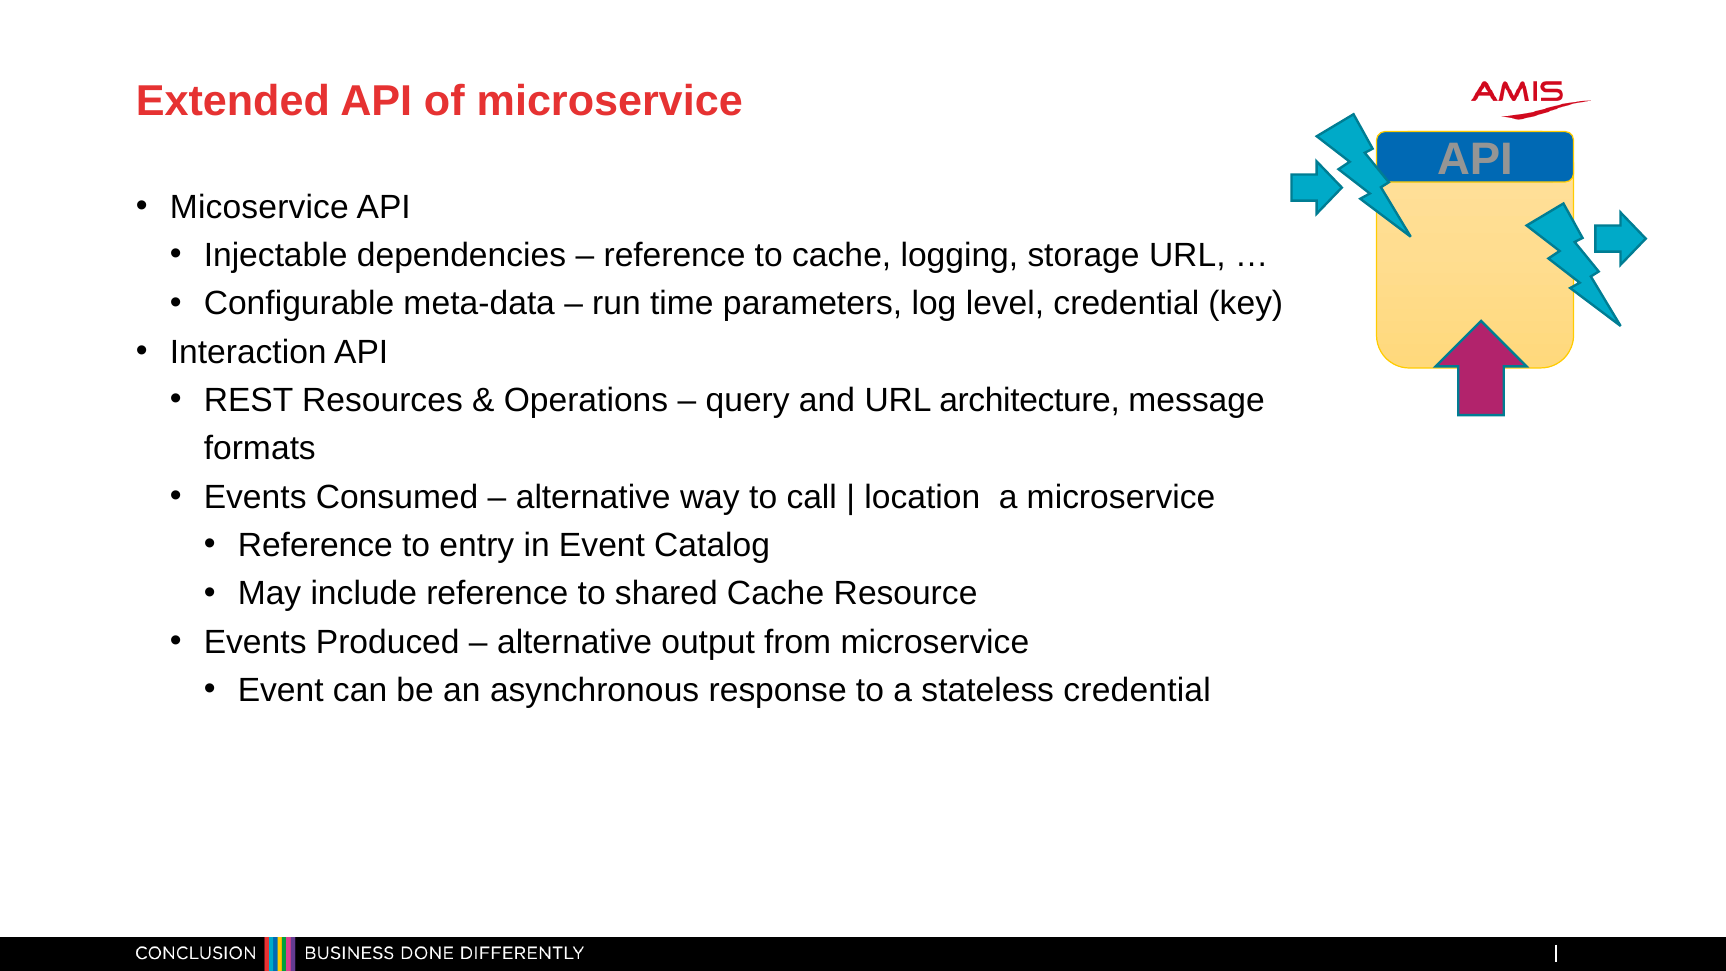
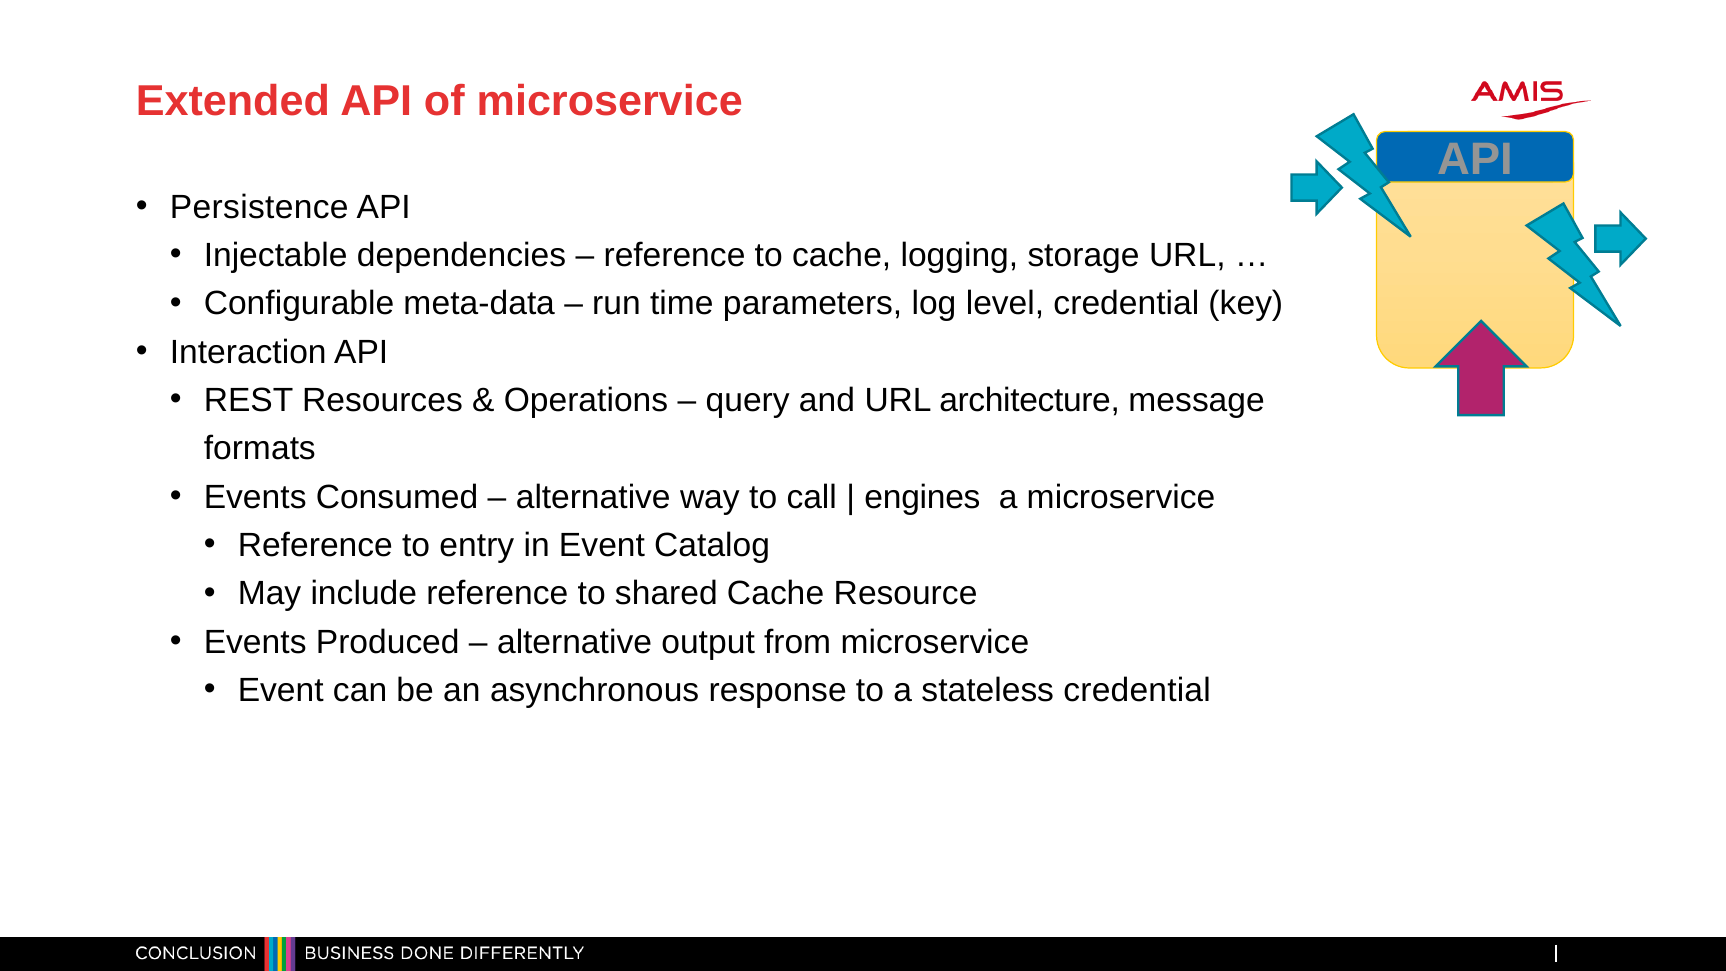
Micoservice: Micoservice -> Persistence
location: location -> engines
